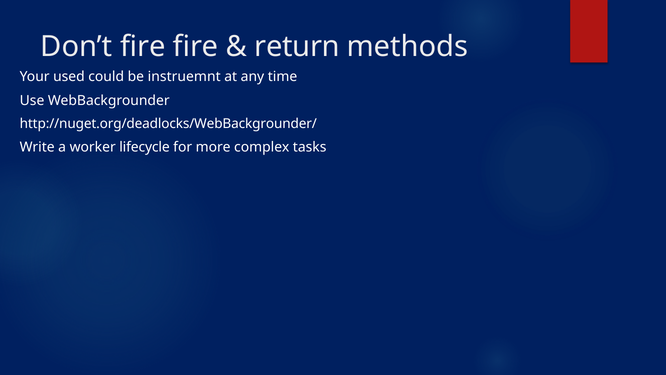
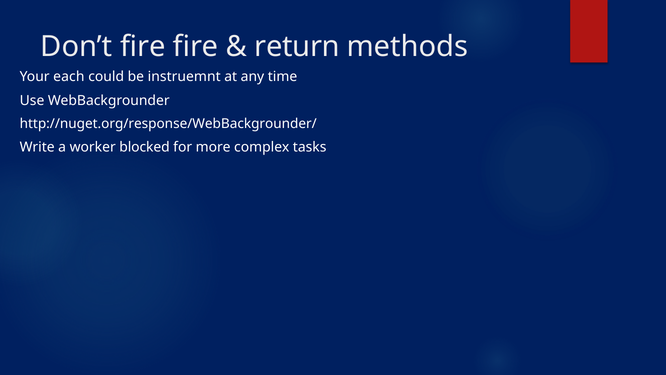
used: used -> each
http://nuget.org/deadlocks/WebBackgrounder/: http://nuget.org/deadlocks/WebBackgrounder/ -> http://nuget.org/response/WebBackgrounder/
lifecycle: lifecycle -> blocked
